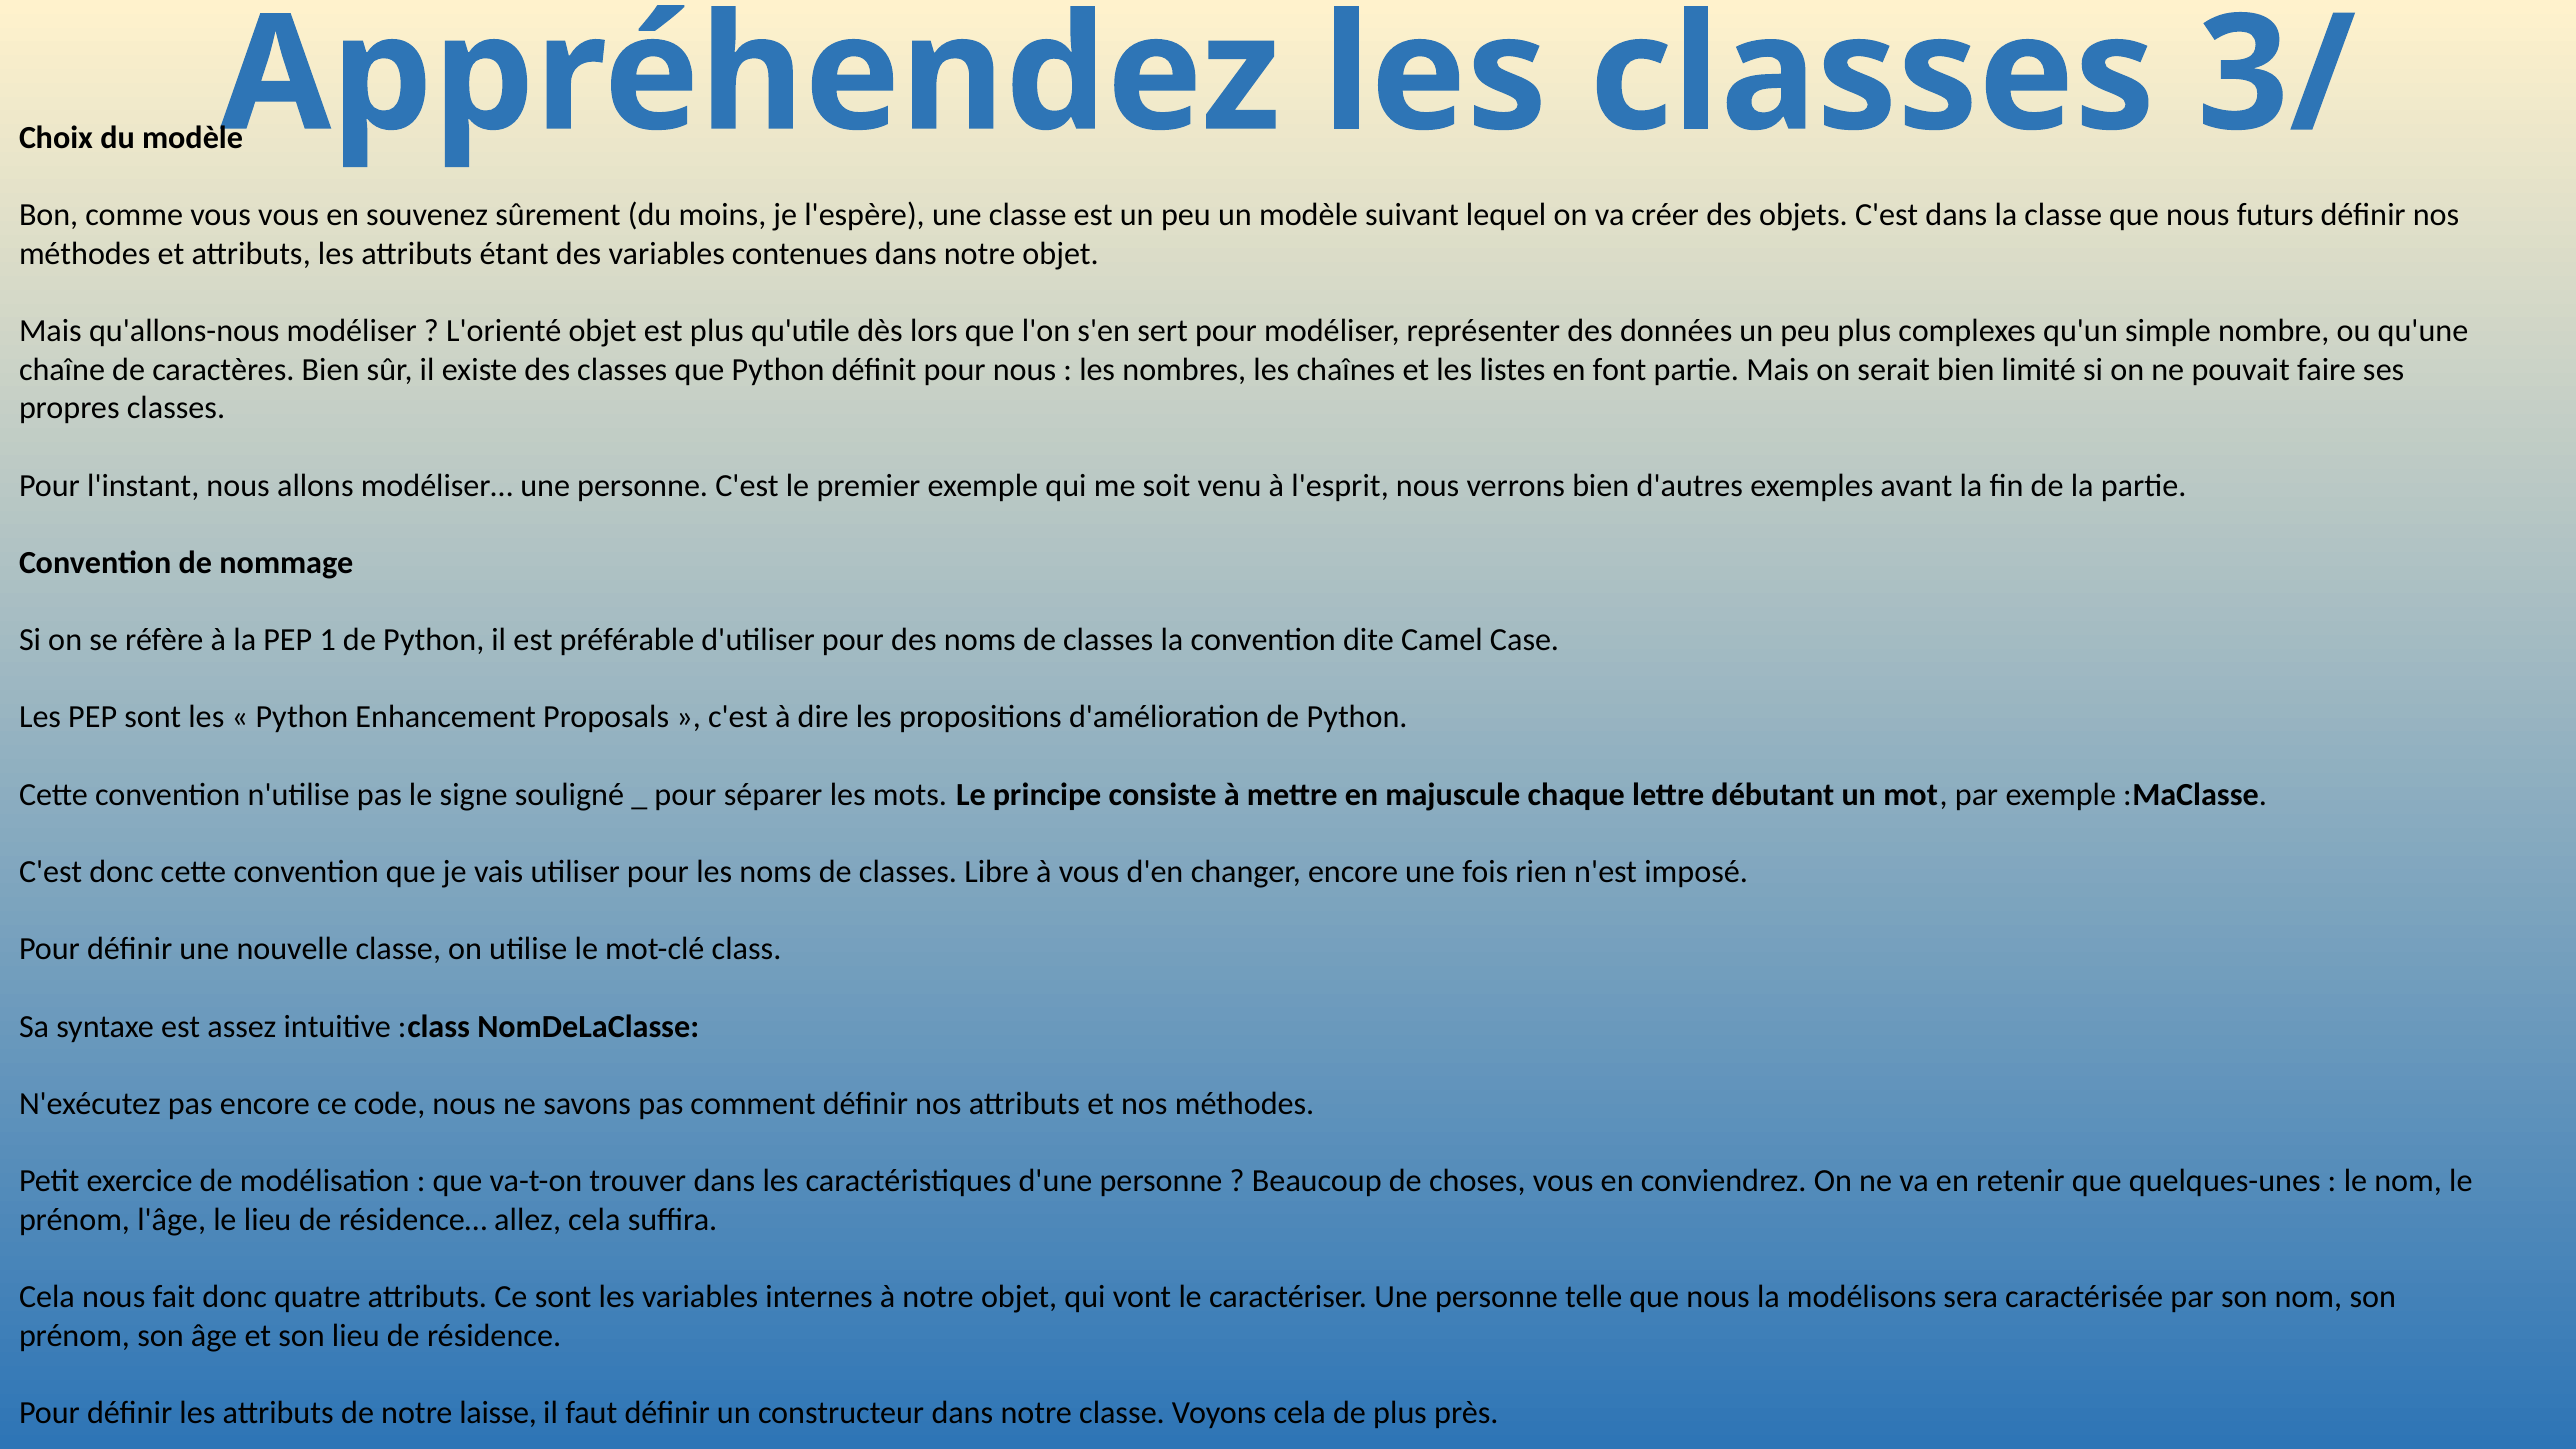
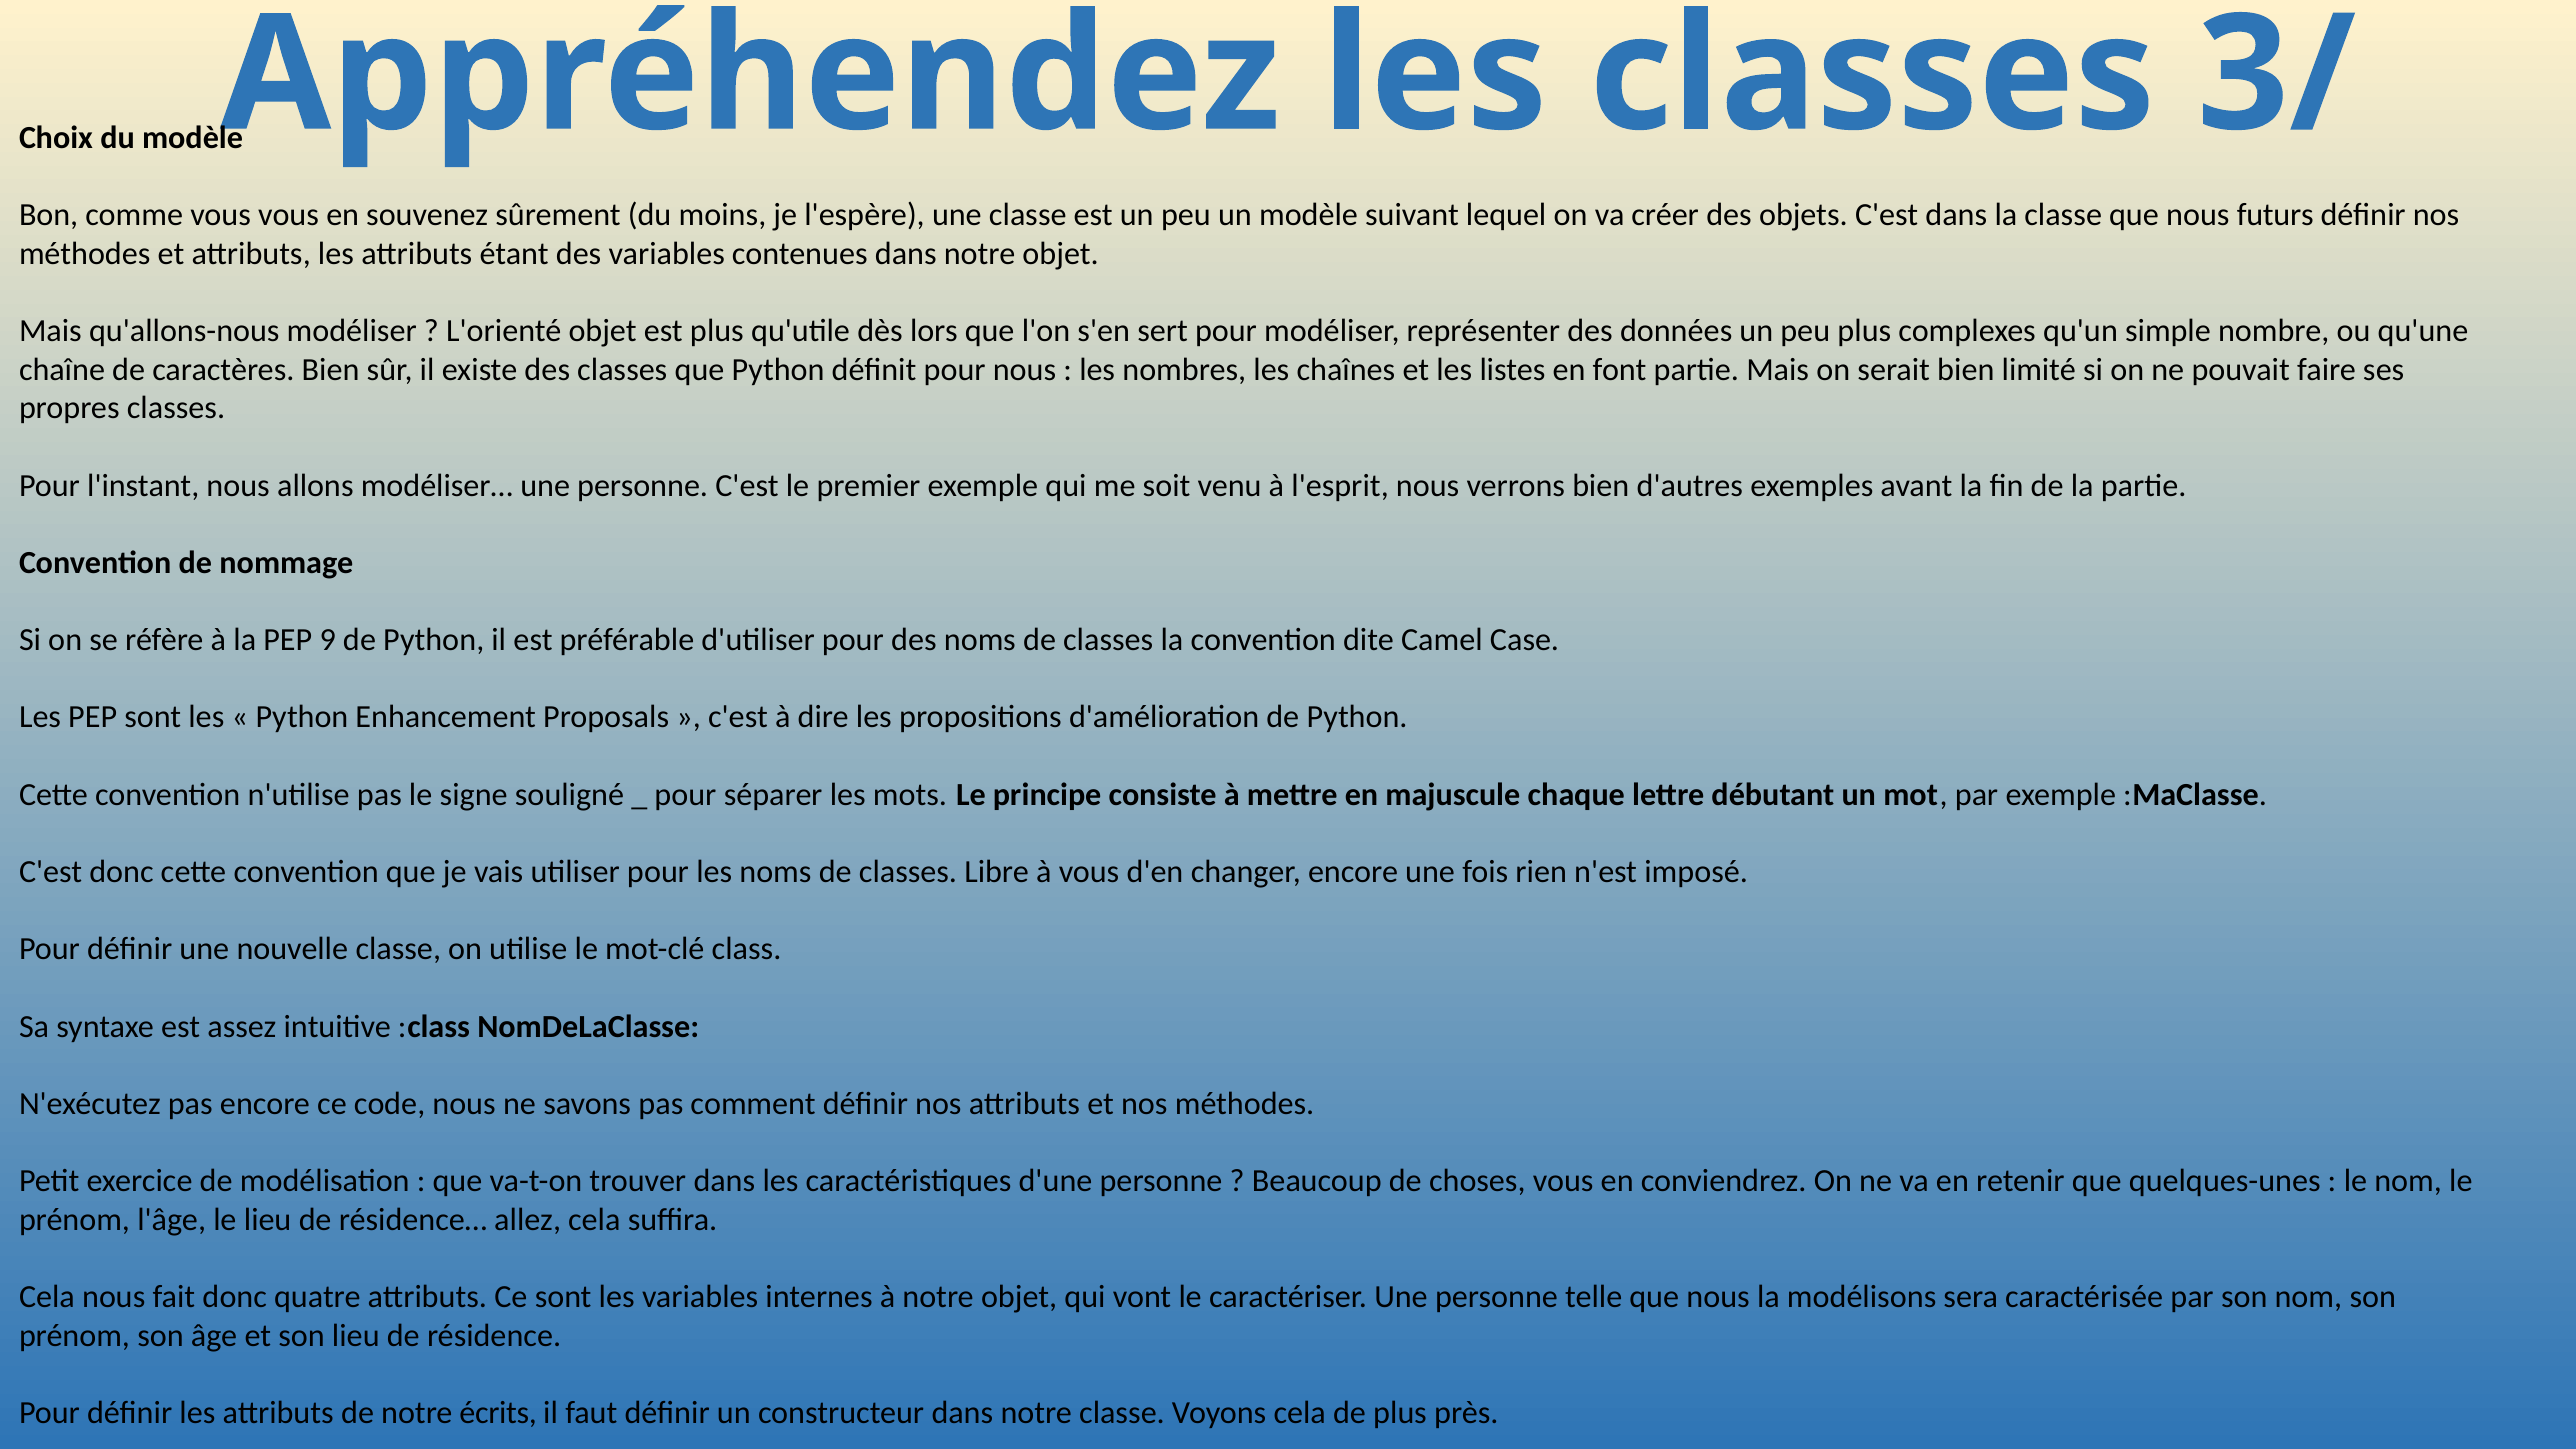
1: 1 -> 9
laisse: laisse -> écrits
